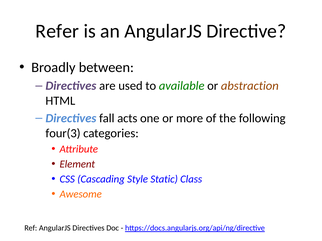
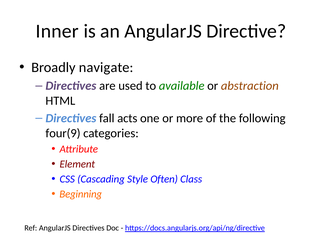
Refer: Refer -> Inner
between: between -> navigate
four(3: four(3 -> four(9
Static: Static -> Often
Awesome: Awesome -> Beginning
